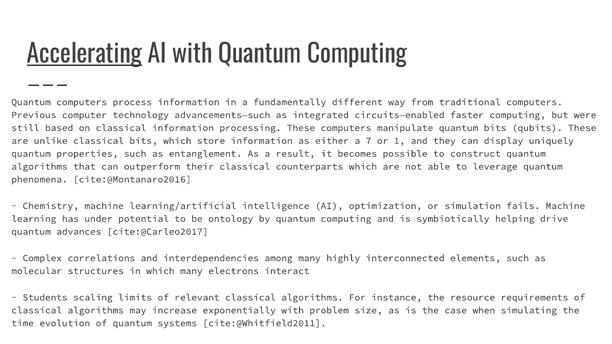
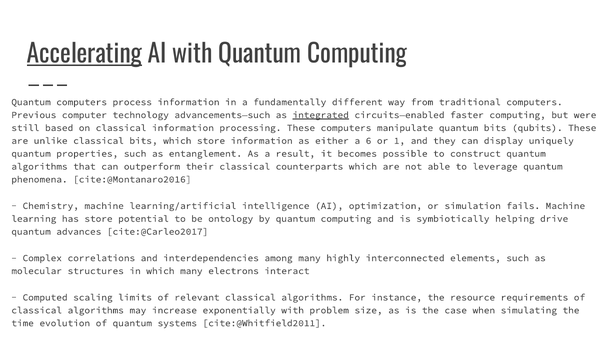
integrated underline: none -> present
7: 7 -> 6
has under: under -> store
Students: Students -> Computed
